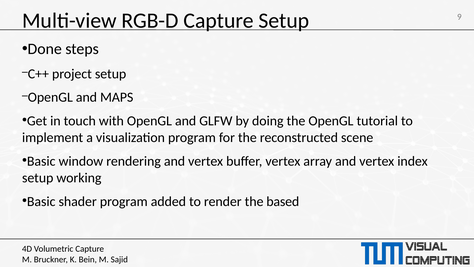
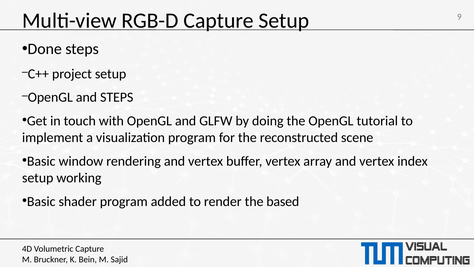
and MAPS: MAPS -> STEPS
